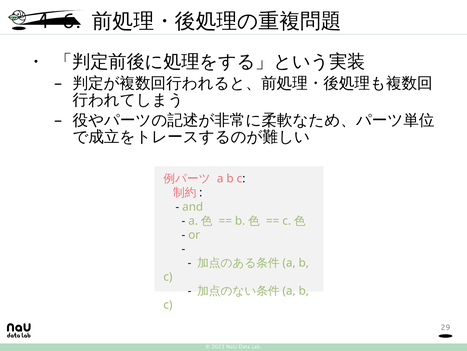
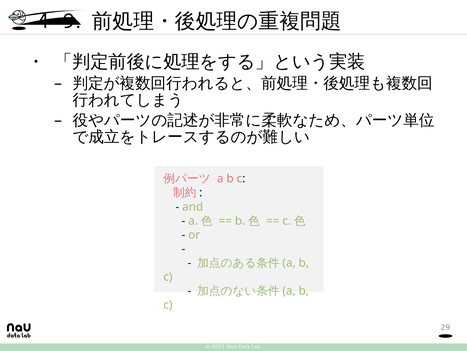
4-6: 4-6 -> 4-9
